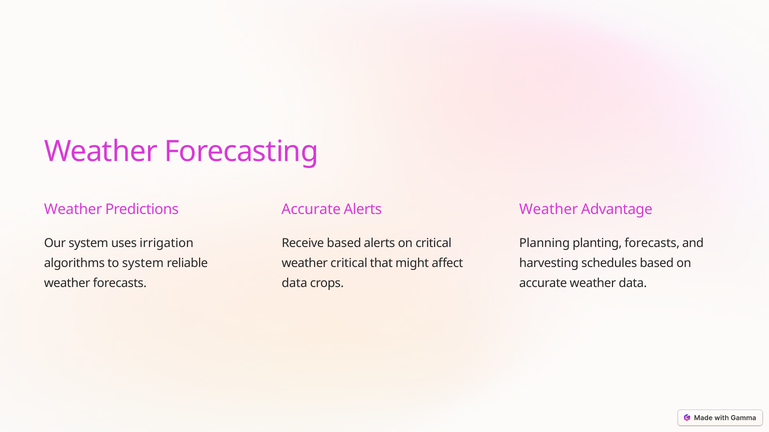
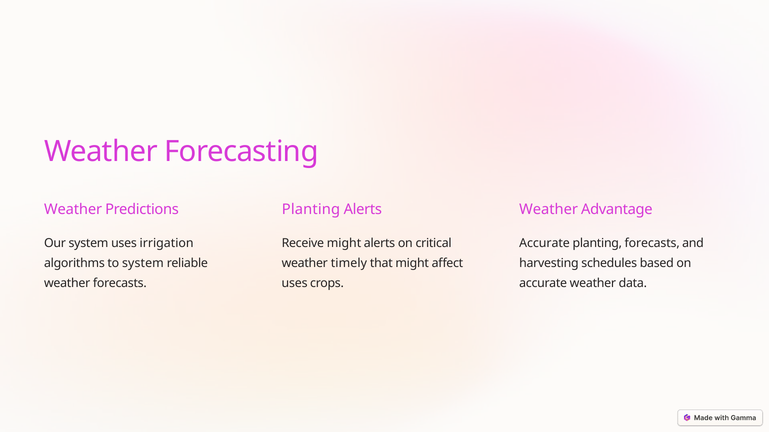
Accurate at (311, 210): Accurate -> Planting
Receive based: based -> might
Planning at (545, 244): Planning -> Accurate
weather critical: critical -> timely
data at (295, 284): data -> uses
